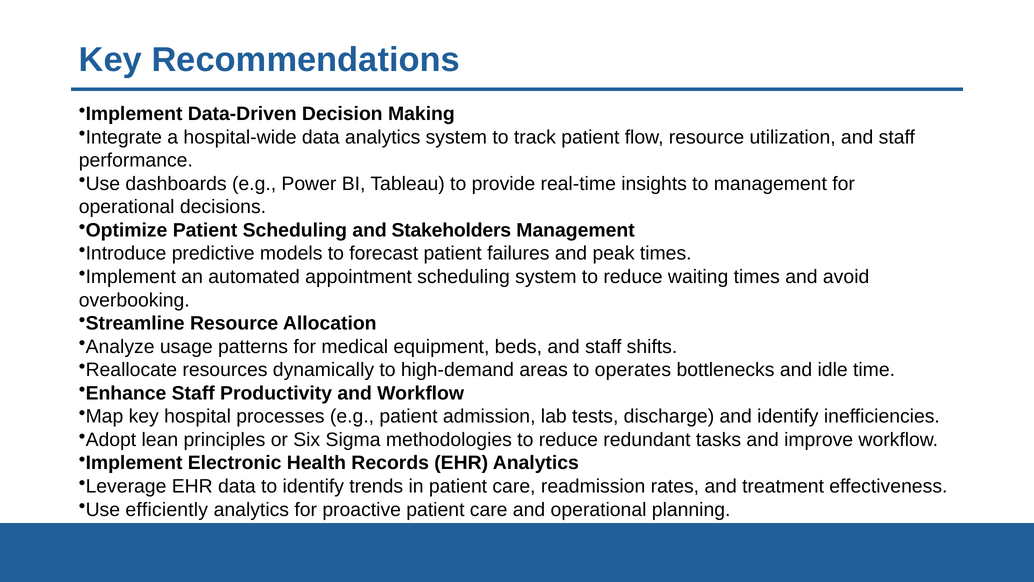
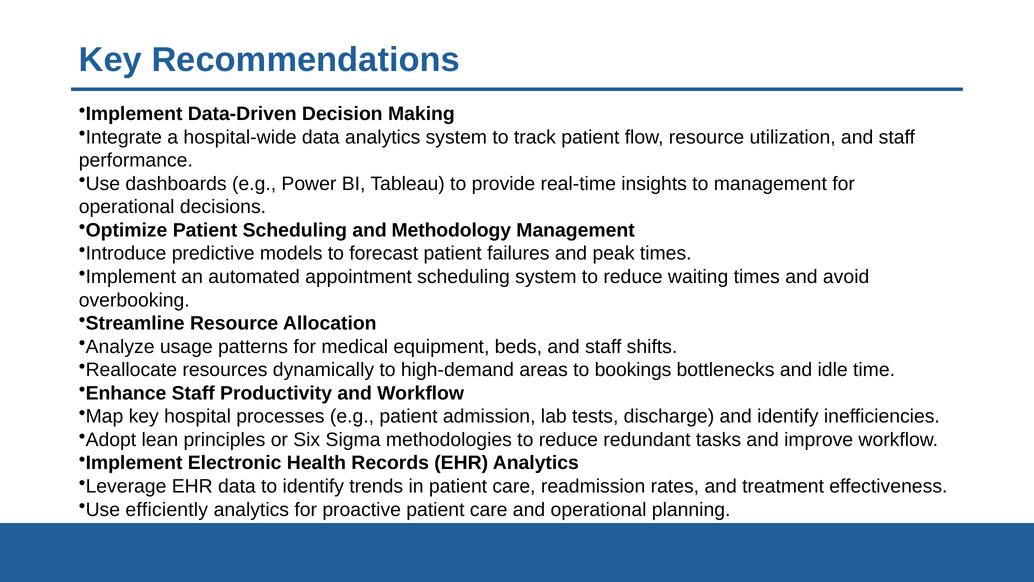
Stakeholders: Stakeholders -> Methodology
operates: operates -> bookings
